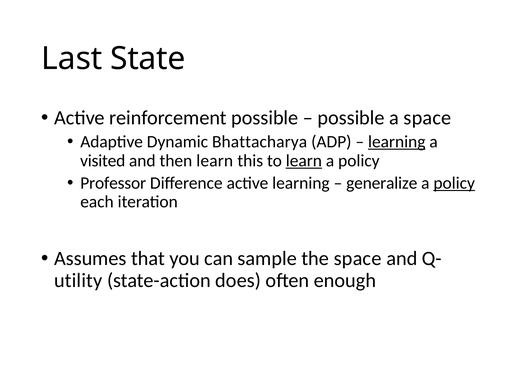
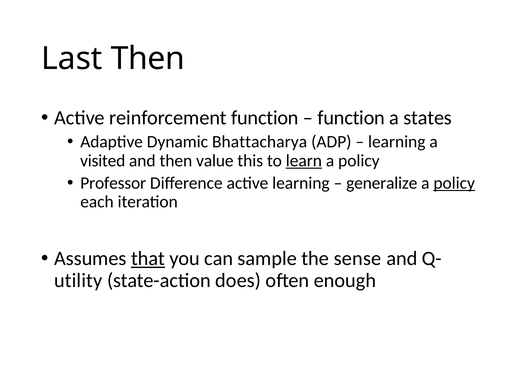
Last State: State -> Then
reinforcement possible: possible -> function
possible at (351, 118): possible -> function
a space: space -> states
learning at (397, 142) underline: present -> none
then learn: learn -> value
that underline: none -> present
the space: space -> sense
